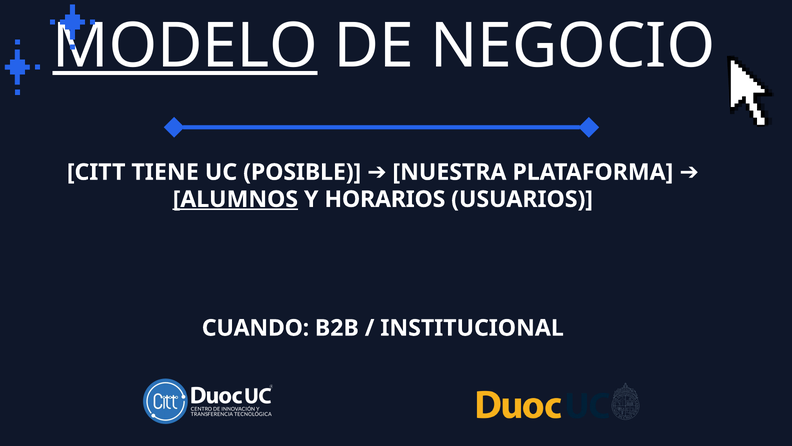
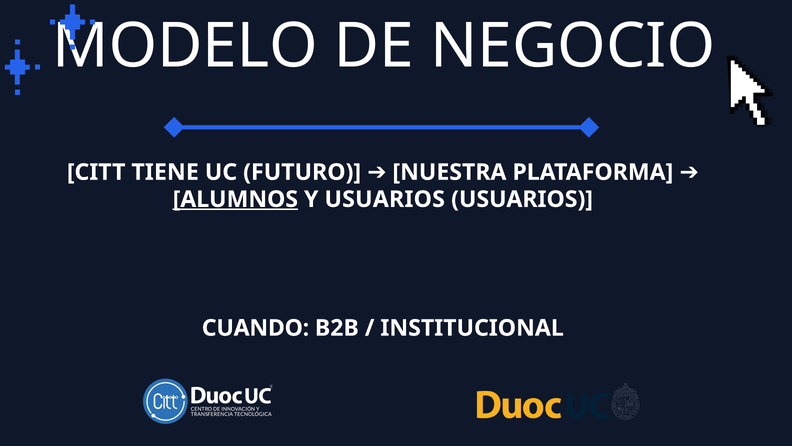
MODELO underline: present -> none
POSIBLE: POSIBLE -> FUTURO
Y HORARIOS: HORARIOS -> USUARIOS
